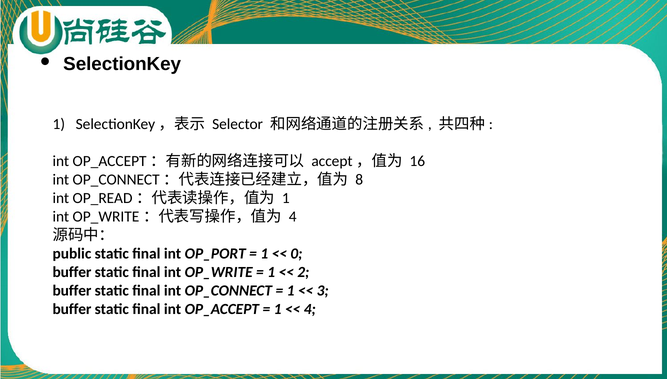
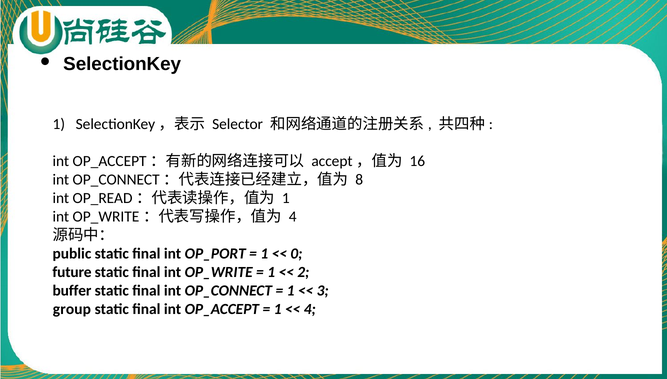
buffer at (72, 272): buffer -> future
buffer at (72, 309): buffer -> group
